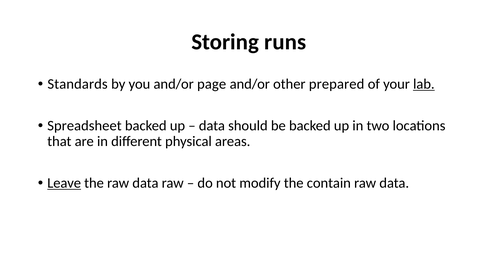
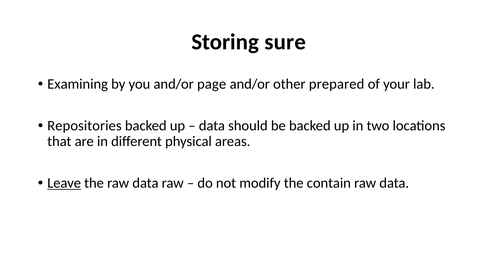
runs: runs -> sure
Standards: Standards -> Examining
lab underline: present -> none
Spreadsheet: Spreadsheet -> Repositories
